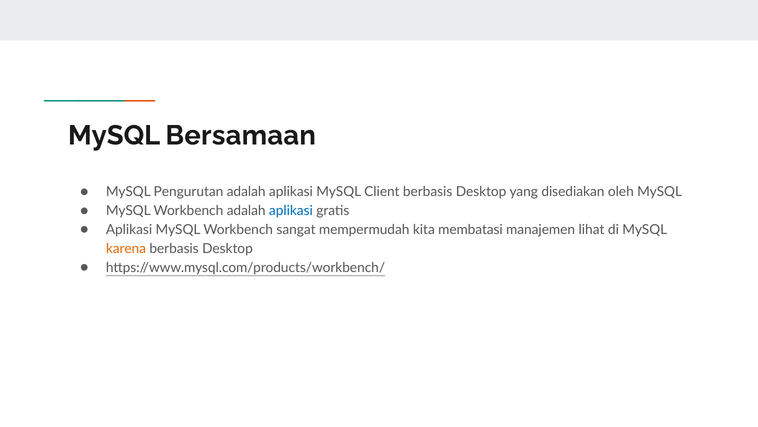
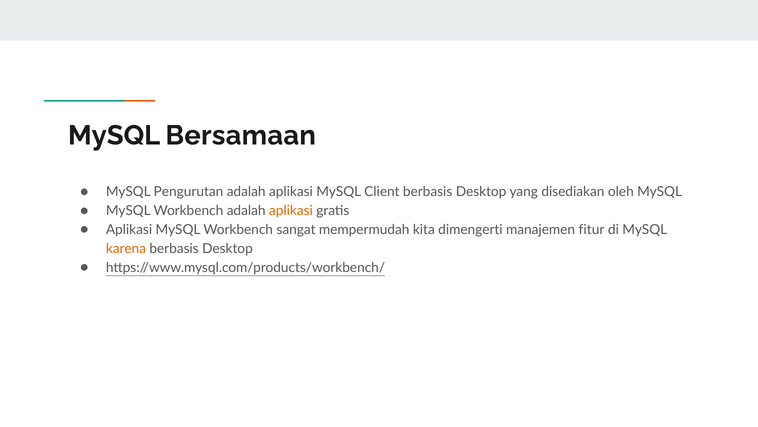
aplikasi at (291, 210) colour: blue -> orange
membatasi: membatasi -> dimengerti
lihat: lihat -> fitur
